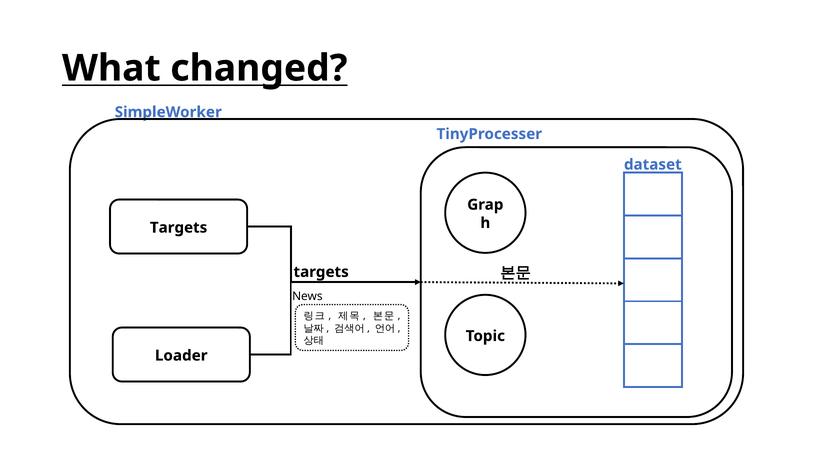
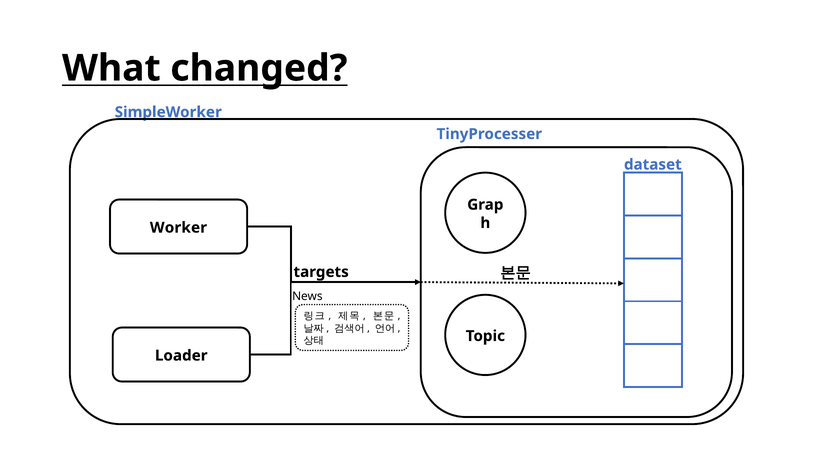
Targets at (179, 228): Targets -> Worker
